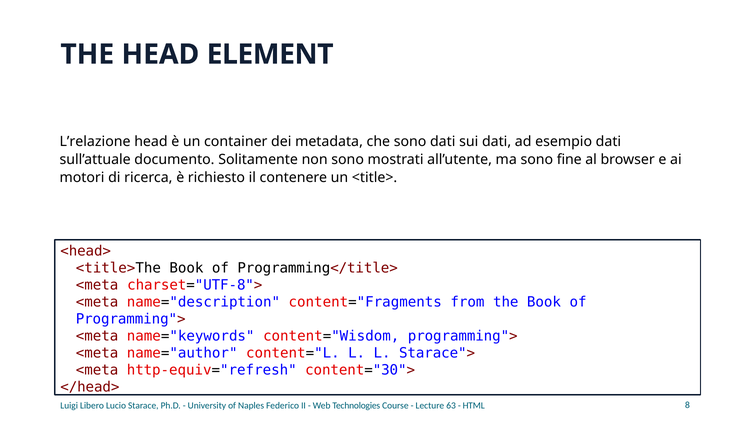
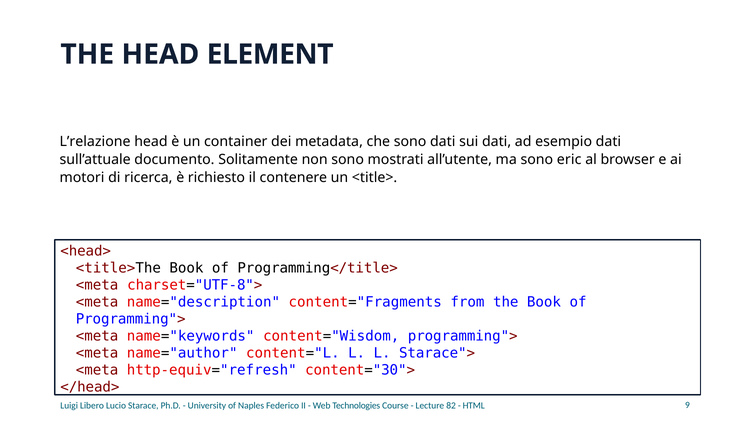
fine: fine -> eric
63: 63 -> 82
8: 8 -> 9
